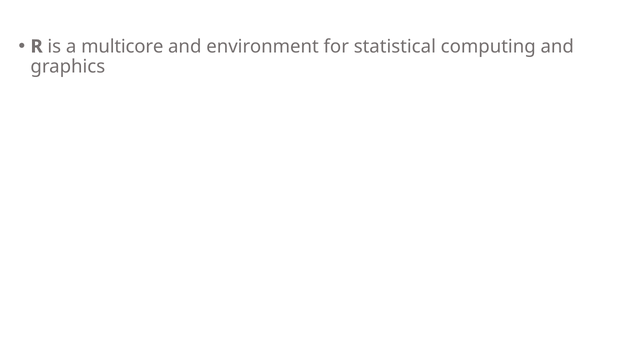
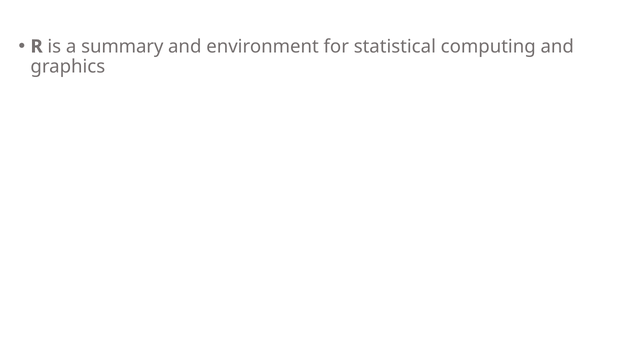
multicore: multicore -> summary
